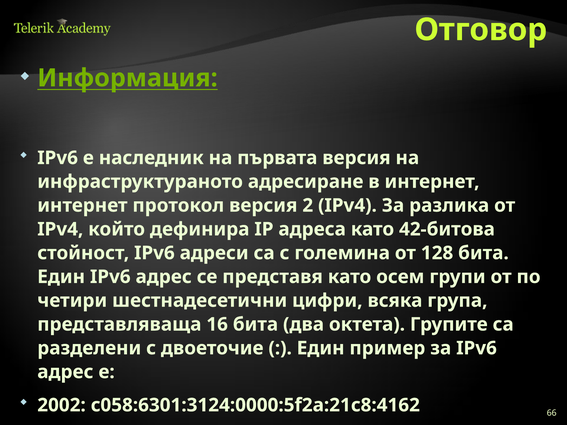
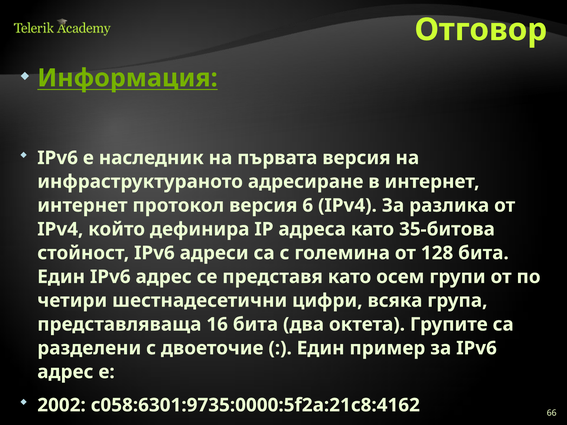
2: 2 -> 6
42-битова: 42-битова -> 35-битова
c058:6301:3124:0000:5f2a:21c8:4162: c058:6301:3124:0000:5f2a:21c8:4162 -> c058:6301:9735:0000:5f2a:21c8:4162
